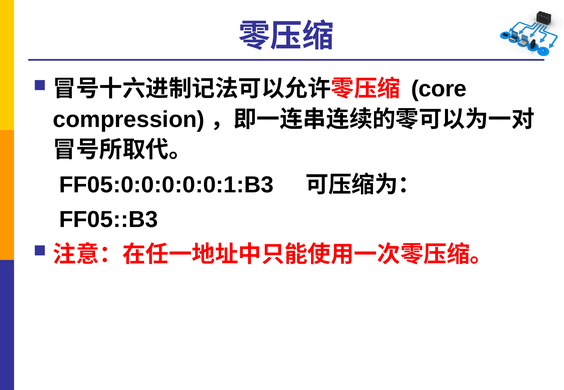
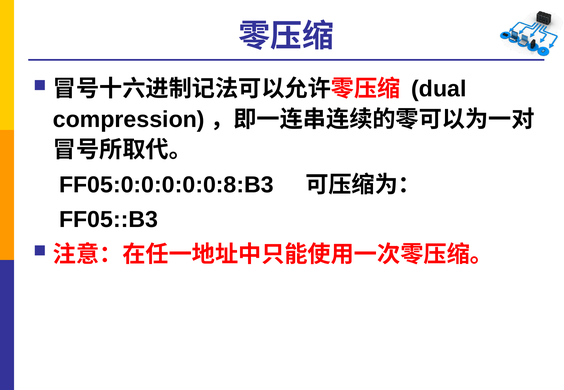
core: core -> dual
FF05:0:0:0:0:0:1:B3: FF05:0:0:0:0:0:1:B3 -> FF05:0:0:0:0:0:8:B3
